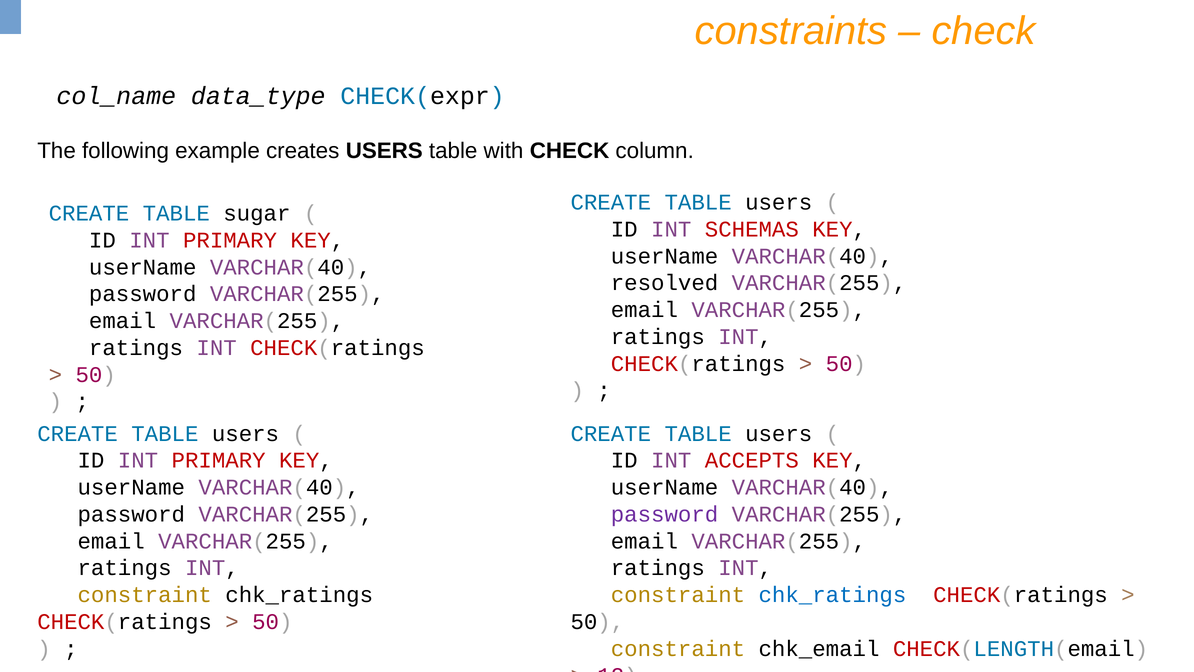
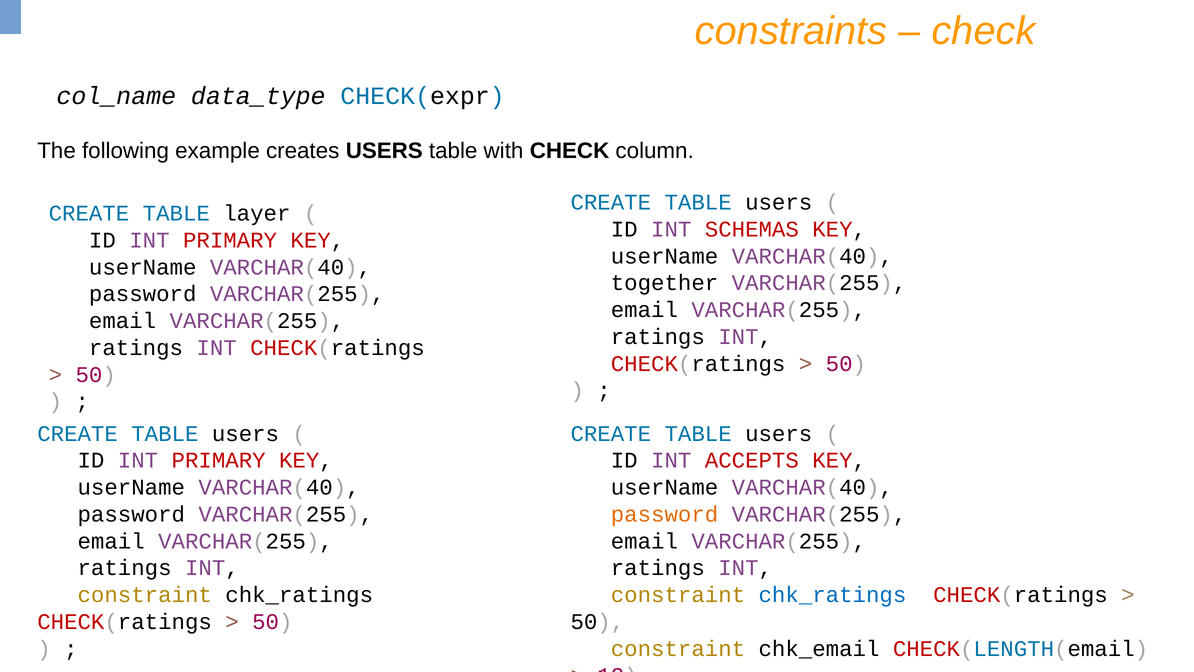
sugar: sugar -> layer
resolved: resolved -> together
password at (665, 514) colour: purple -> orange
